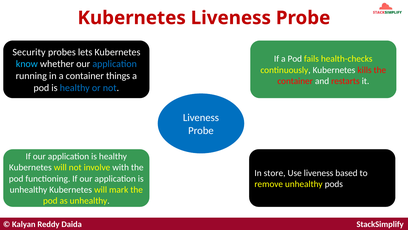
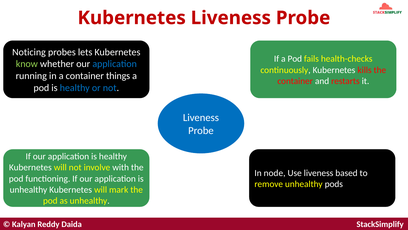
Security: Security -> Noticing
know colour: light blue -> light green
store: store -> node
